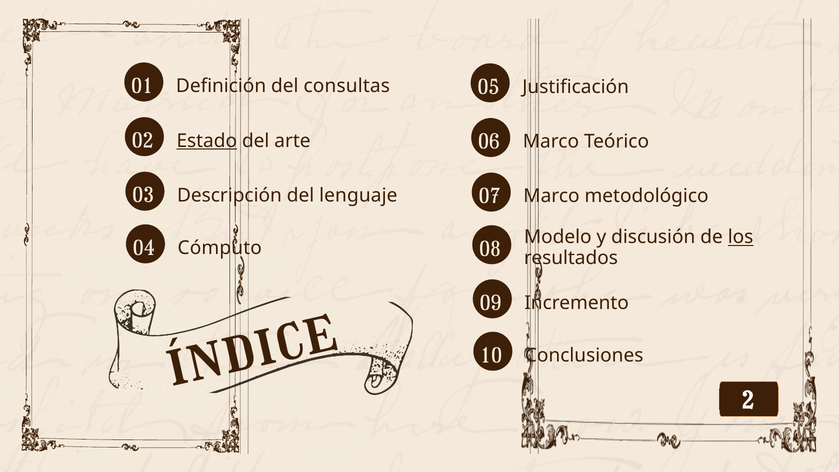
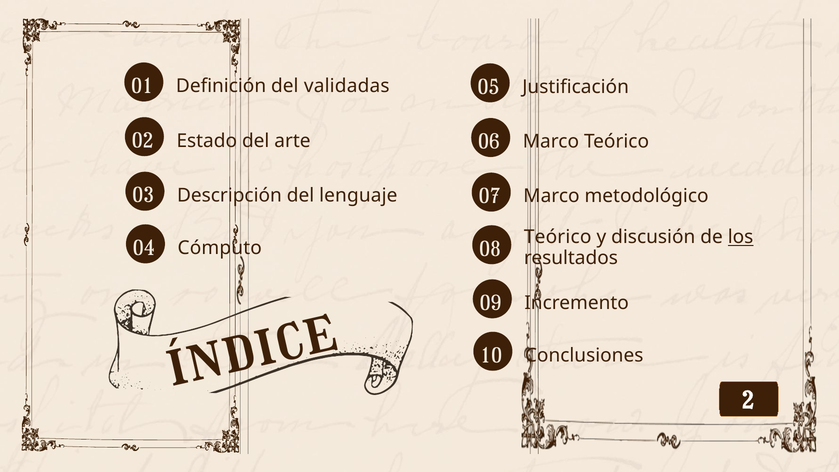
consultas: consultas -> validadas
Estado underline: present -> none
Modelo at (558, 237): Modelo -> Teórico
